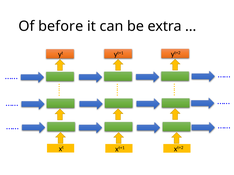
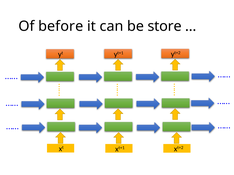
extra: extra -> store
